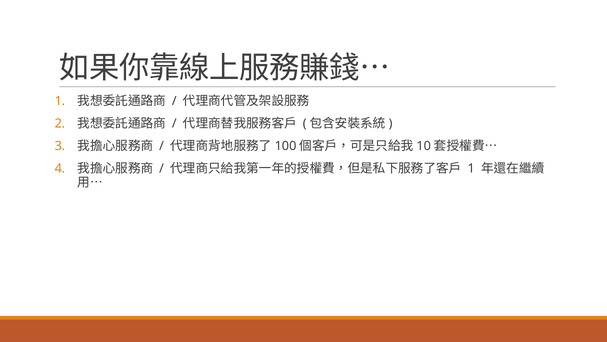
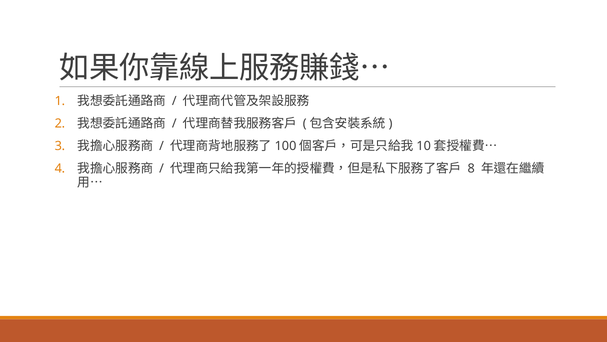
1 at (471, 168): 1 -> 8
